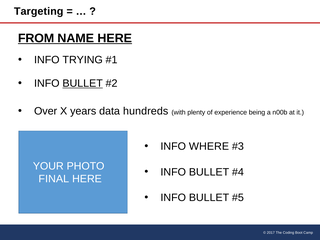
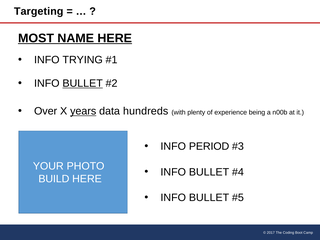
FROM: FROM -> MOST
years underline: none -> present
WHERE: WHERE -> PERIOD
FINAL: FINAL -> BUILD
